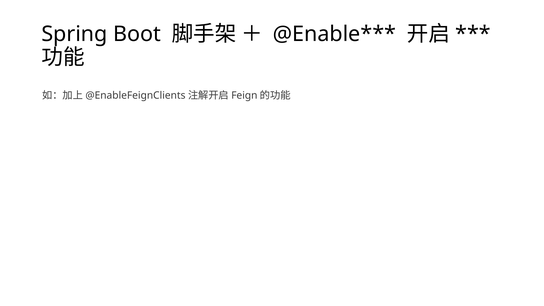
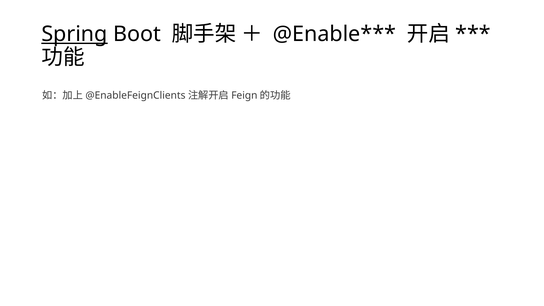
Spring underline: none -> present
